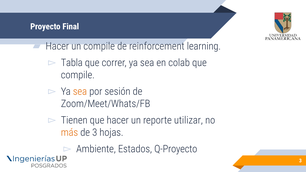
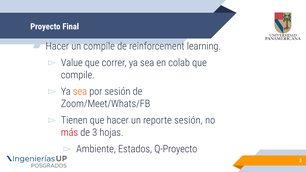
Tabla: Tabla -> Value
reporte utilizar: utilizar -> sesión
más colour: orange -> red
